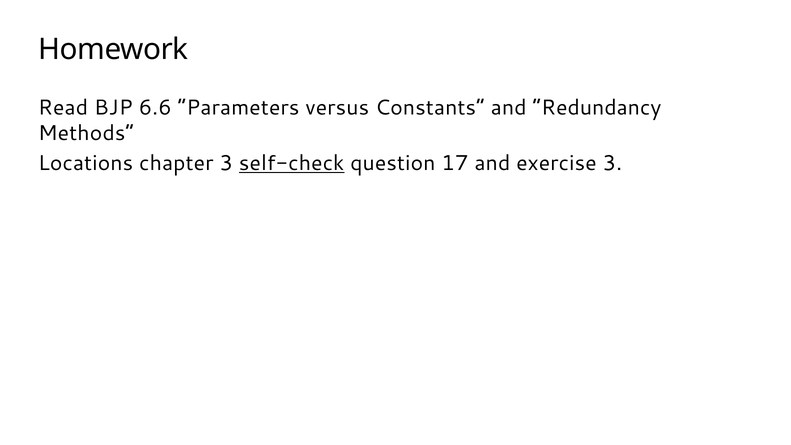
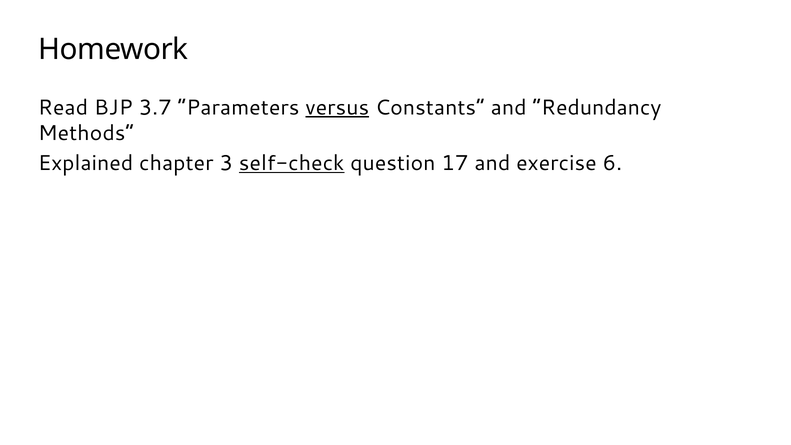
6.6: 6.6 -> 3.7
versus underline: none -> present
Locations: Locations -> Explained
exercise 3: 3 -> 6
